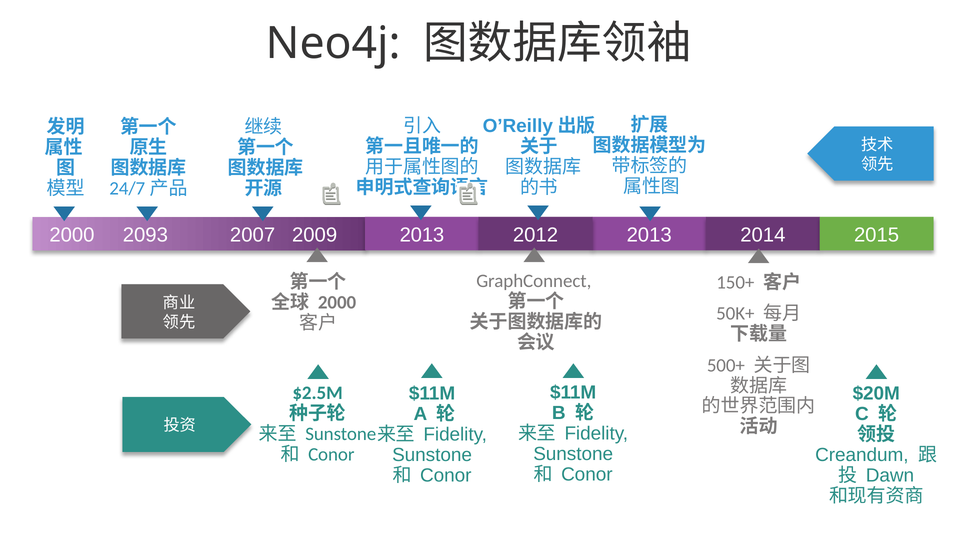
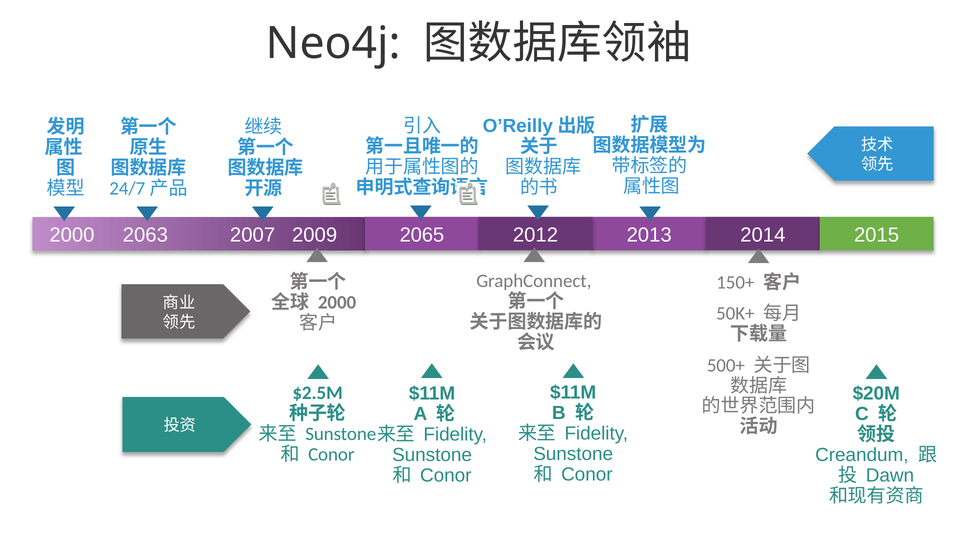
2093: 2093 -> 2063
2009 2013: 2013 -> 2065
